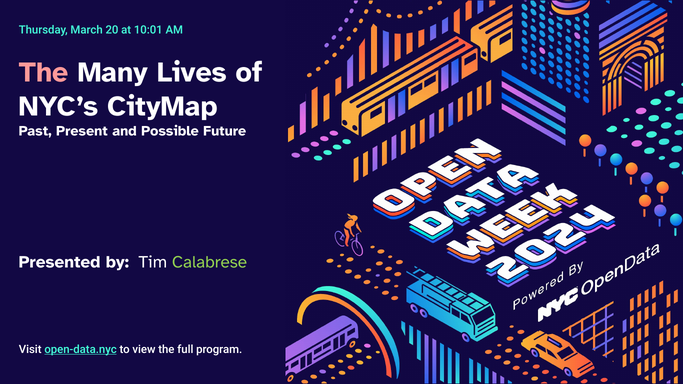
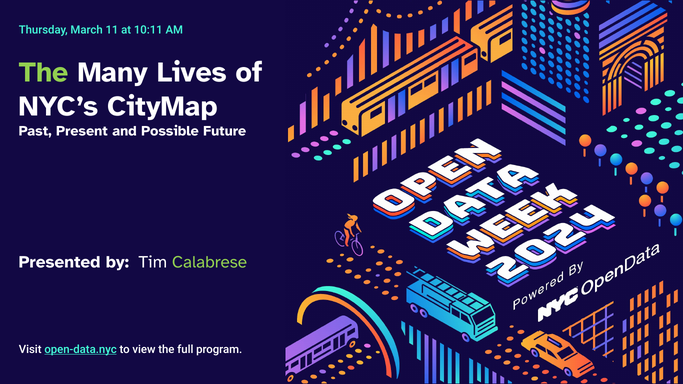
20: 20 -> 11
10:01: 10:01 -> 10:11
The at (44, 73) colour: pink -> light green
